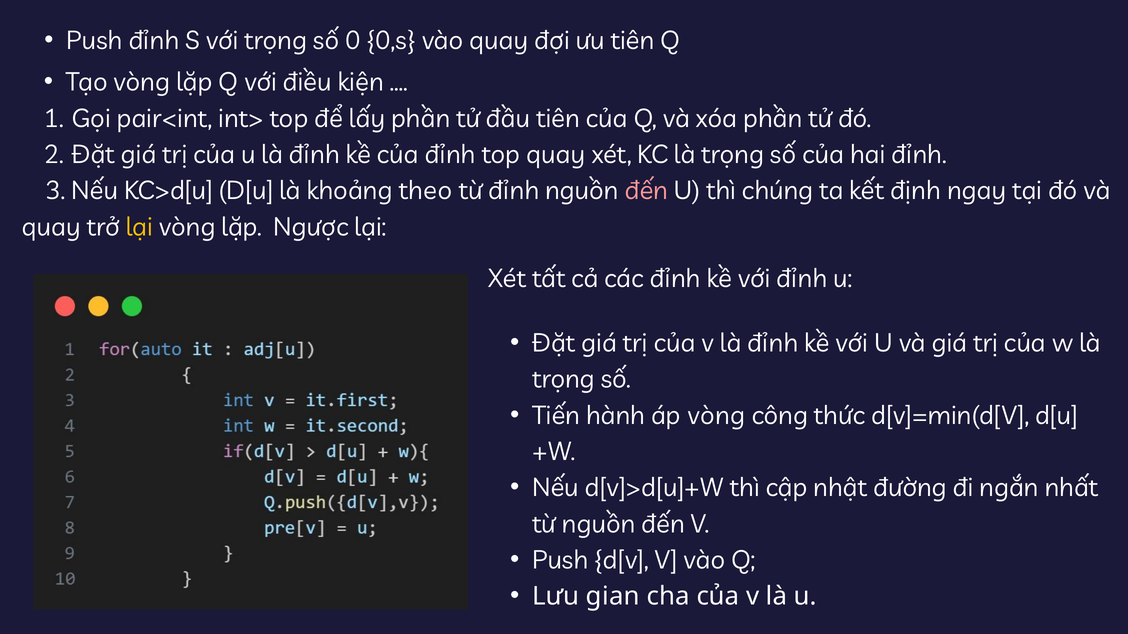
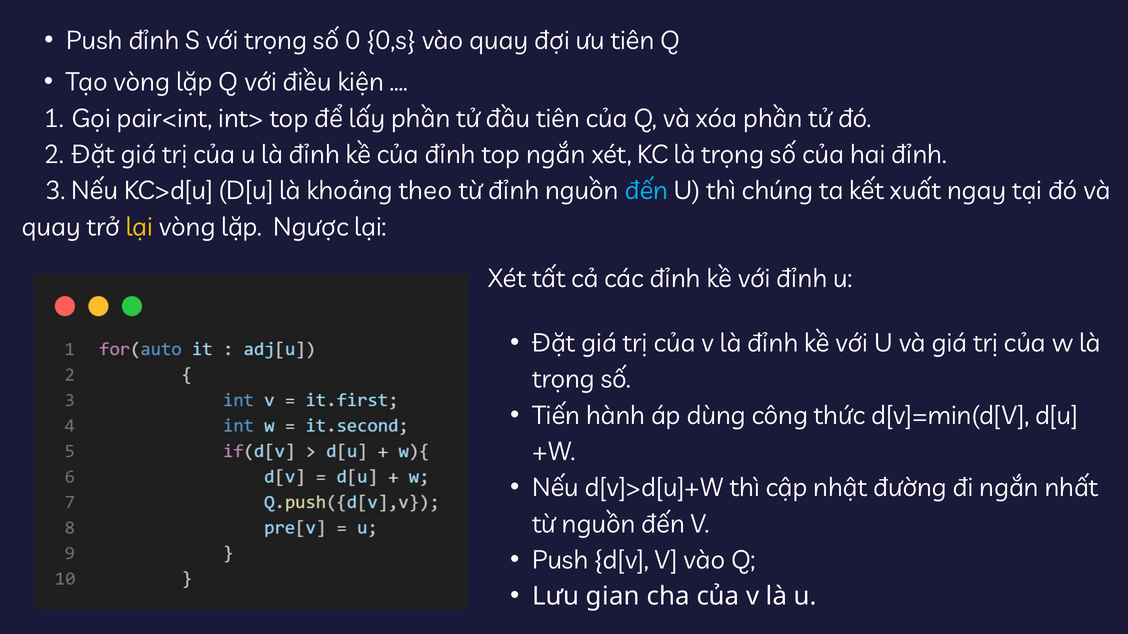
top quay: quay -> ngắn
đến at (646, 191) colour: pink -> light blue
định: định -> xuất
áp vòng: vòng -> dùng
